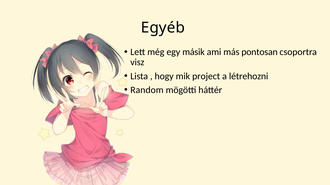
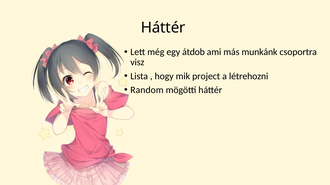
Egyéb at (163, 28): Egyéb -> Háttér
másik: másik -> átdob
pontosan: pontosan -> munkánk
